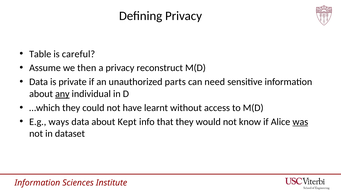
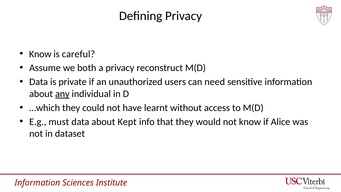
Table at (40, 54): Table -> Know
then: then -> both
parts: parts -> users
ways: ways -> must
was underline: present -> none
